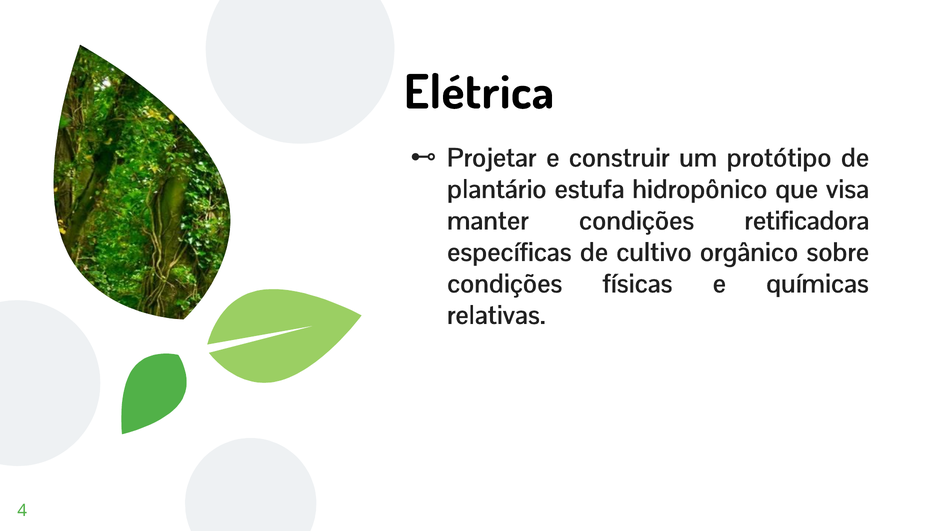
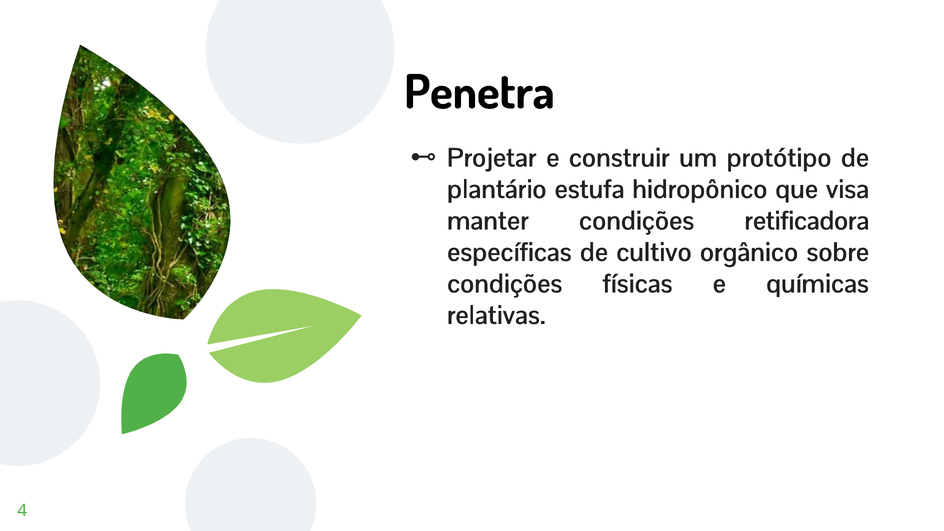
Elétrica: Elétrica -> Penetra
